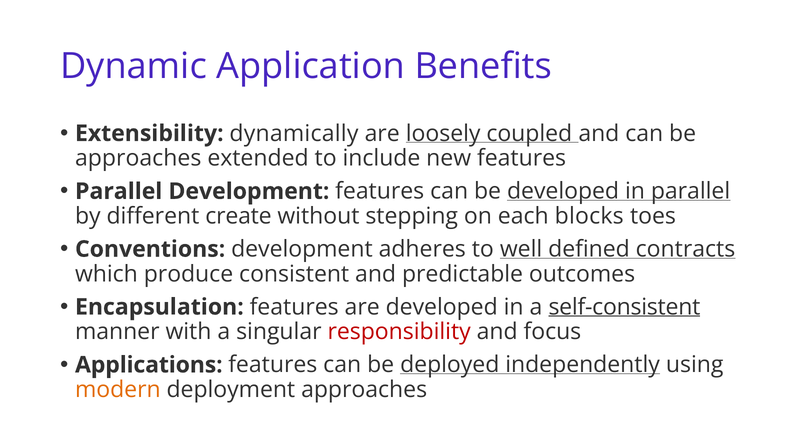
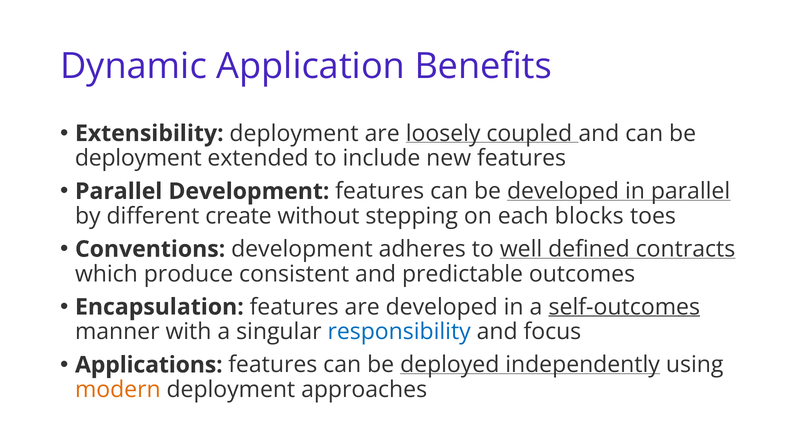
Extensibility dynamically: dynamically -> deployment
approaches at (138, 158): approaches -> deployment
self-consistent: self-consistent -> self-outcomes
responsibility colour: red -> blue
